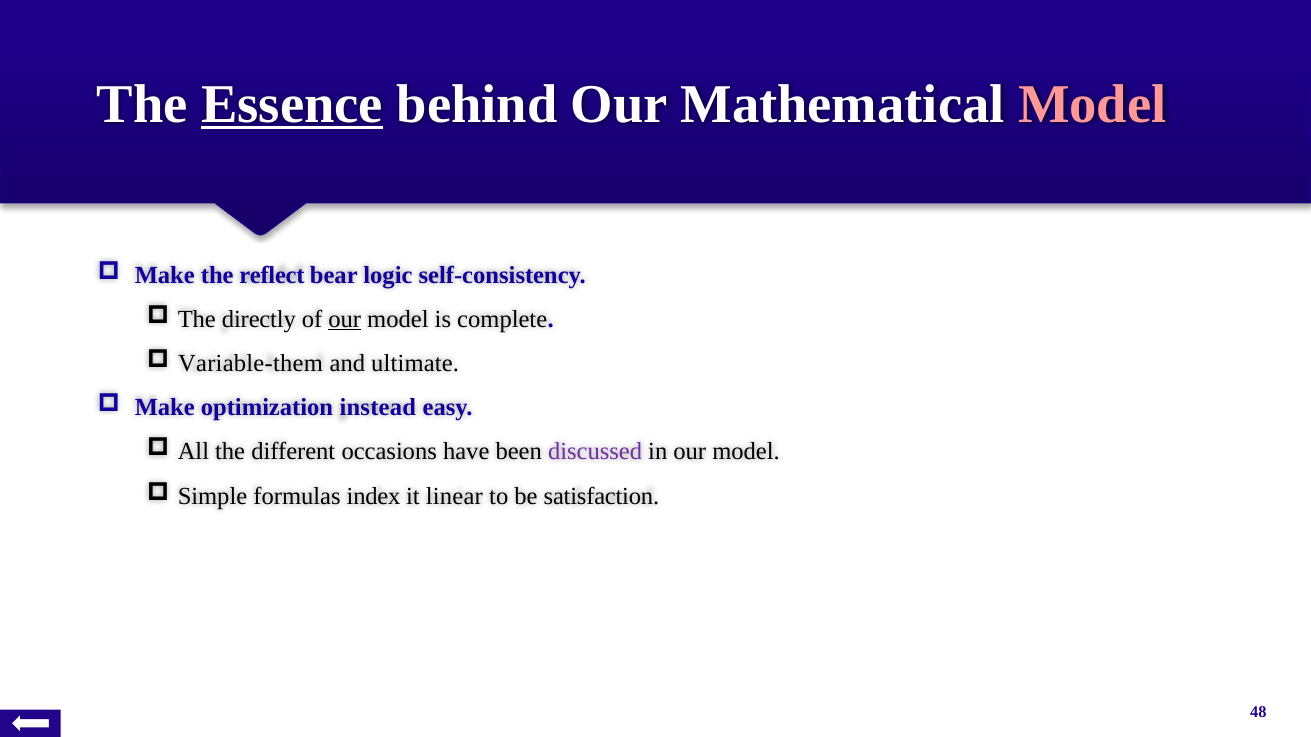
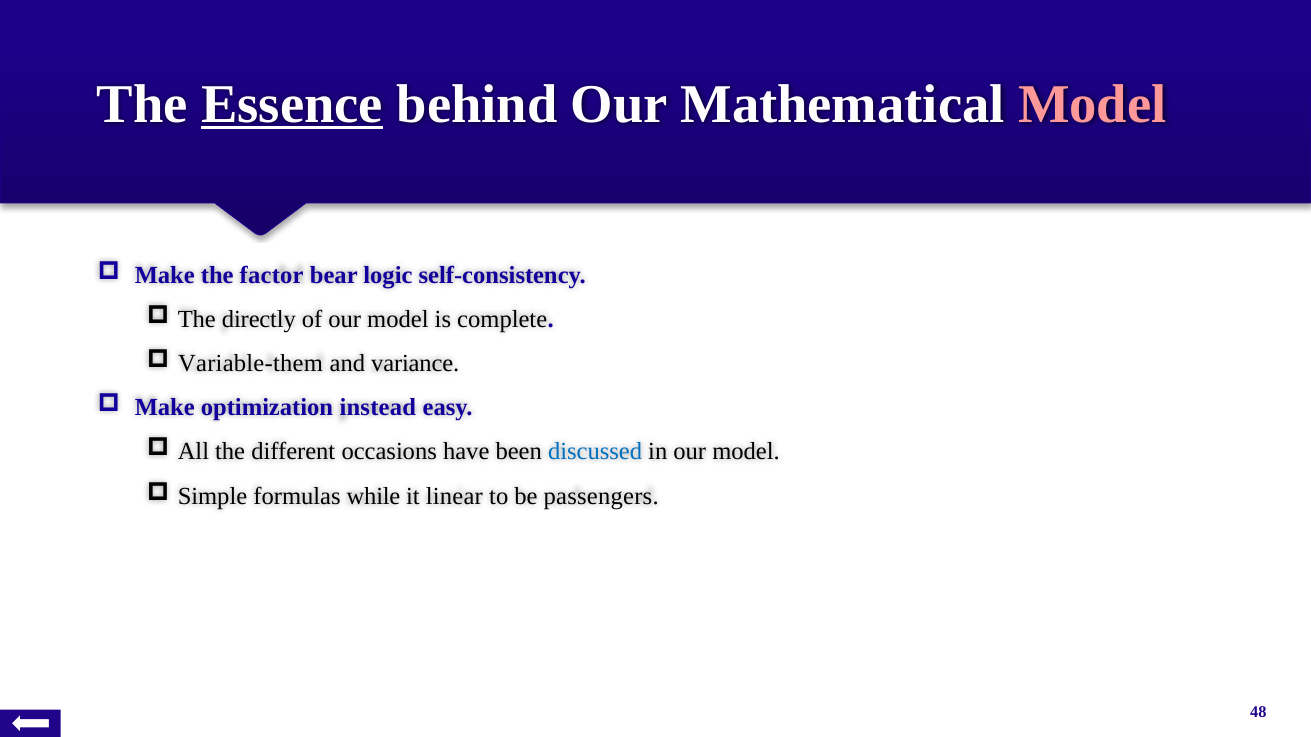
reflect: reflect -> factor
our at (345, 319) underline: present -> none
ultimate: ultimate -> variance
discussed colour: purple -> blue
index: index -> while
satisfaction: satisfaction -> passengers
